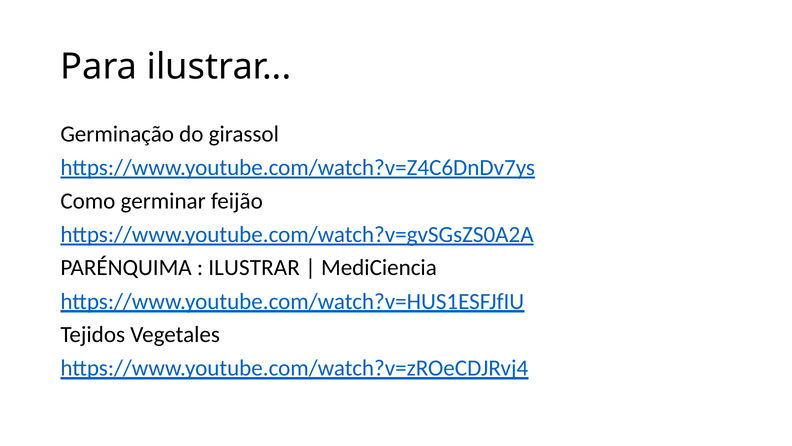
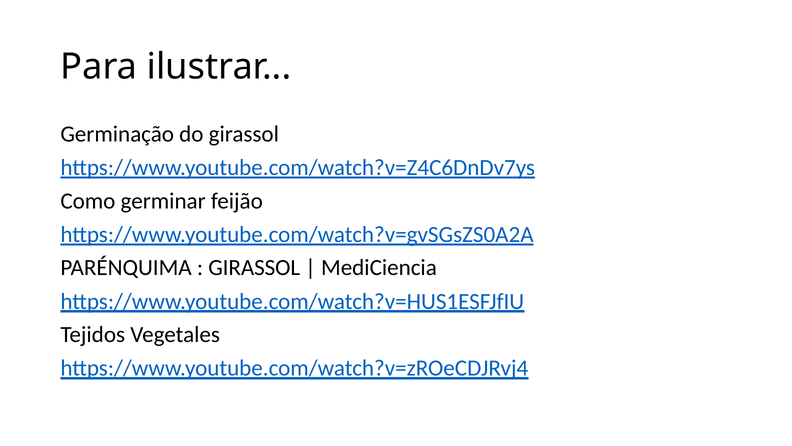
ILUSTRAR at (254, 267): ILUSTRAR -> GIRASSOL
